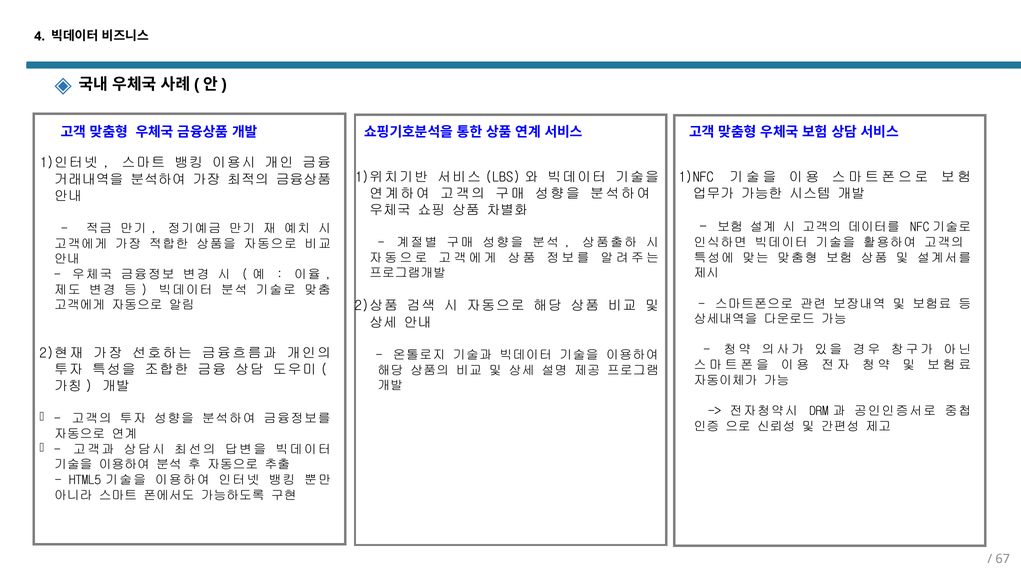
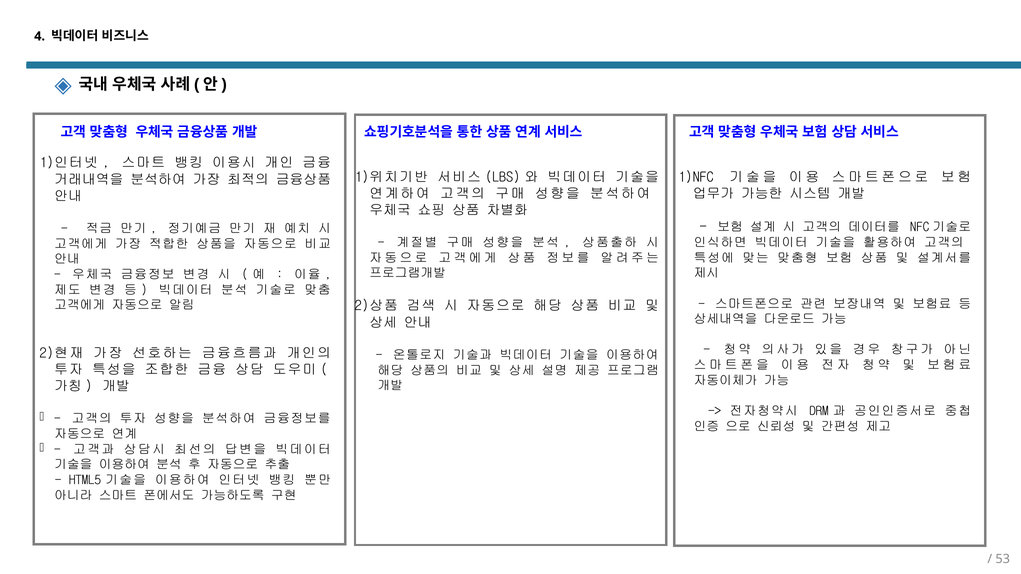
67: 67 -> 53
